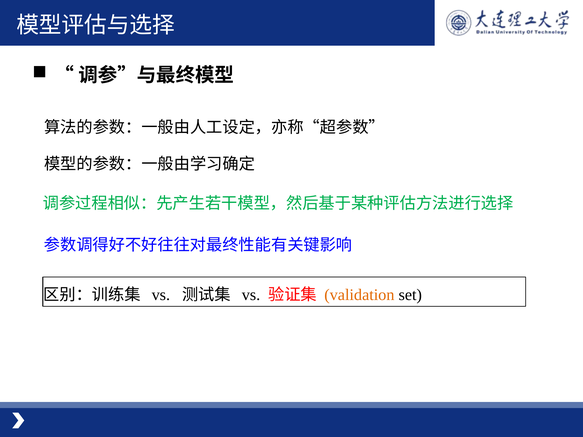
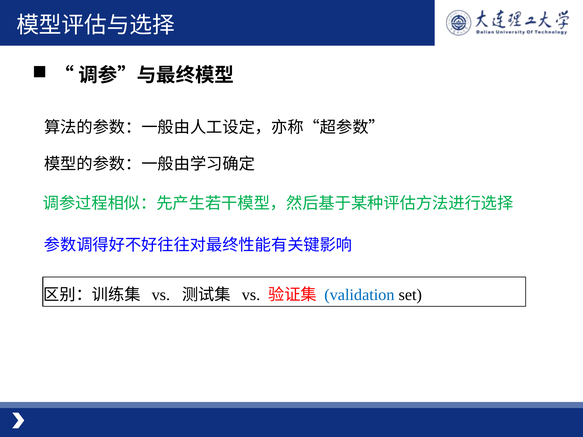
validation colour: orange -> blue
